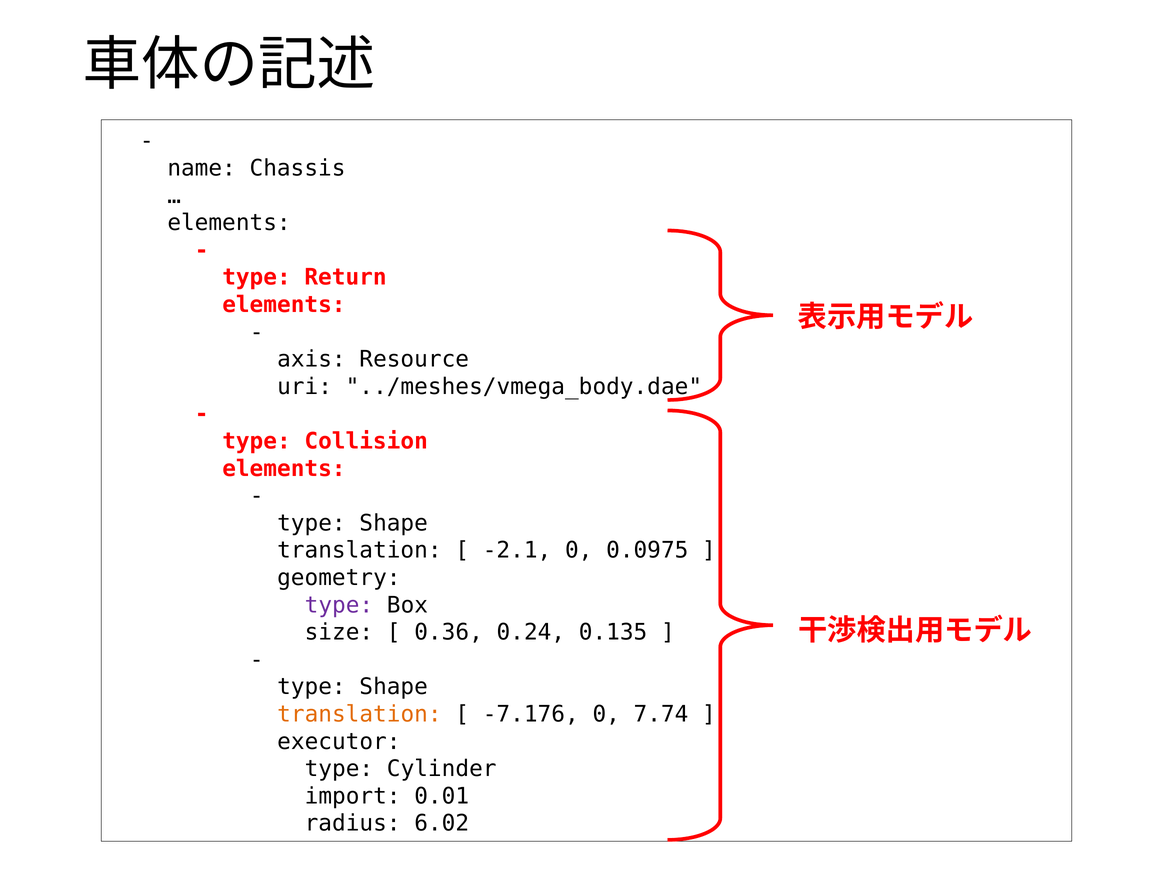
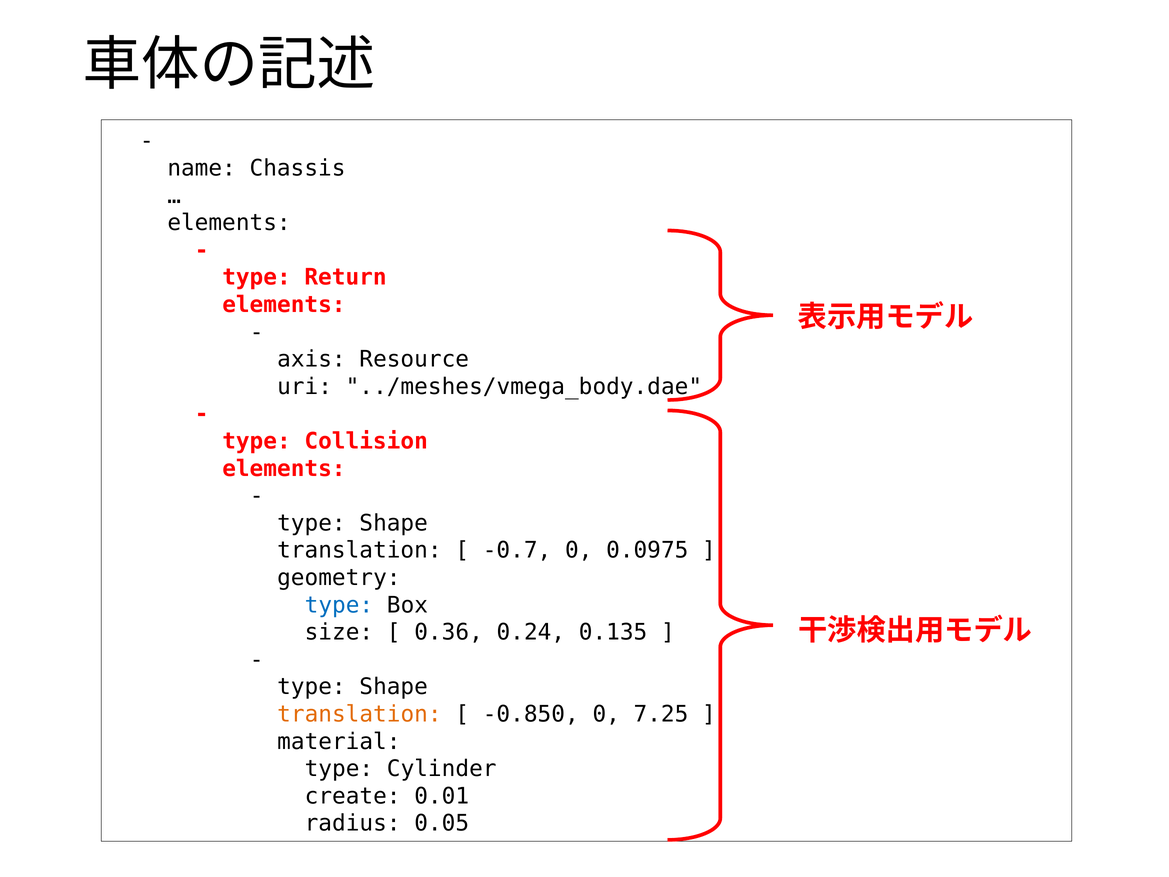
-2.1: -2.1 -> -0.7
type at (339, 605) colour: purple -> blue
-7.176: -7.176 -> -0.850
7.74: 7.74 -> 7.25
executor: executor -> material
import: import -> create
6.02: 6.02 -> 0.05
